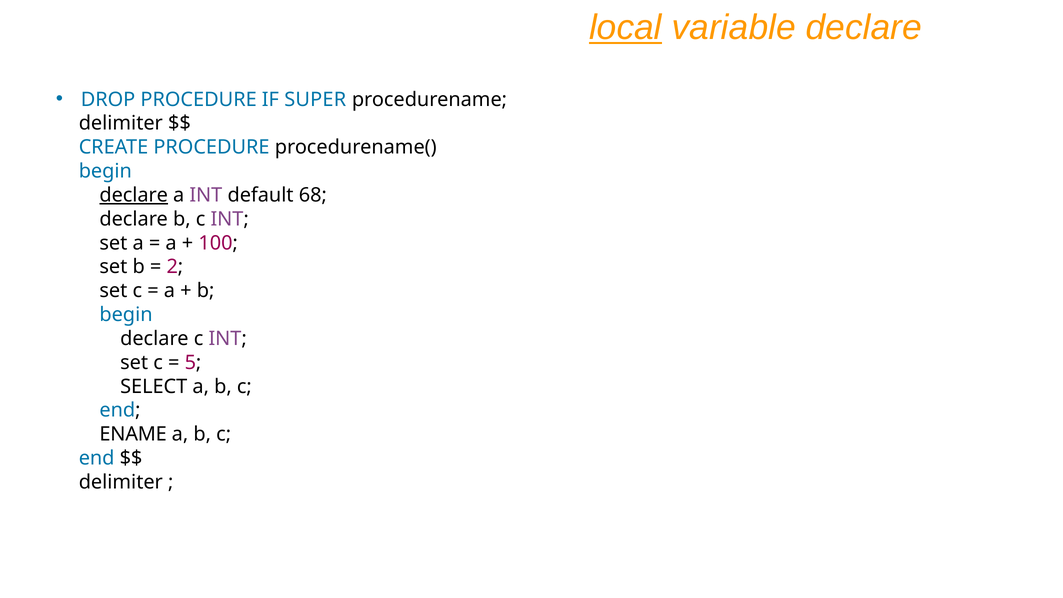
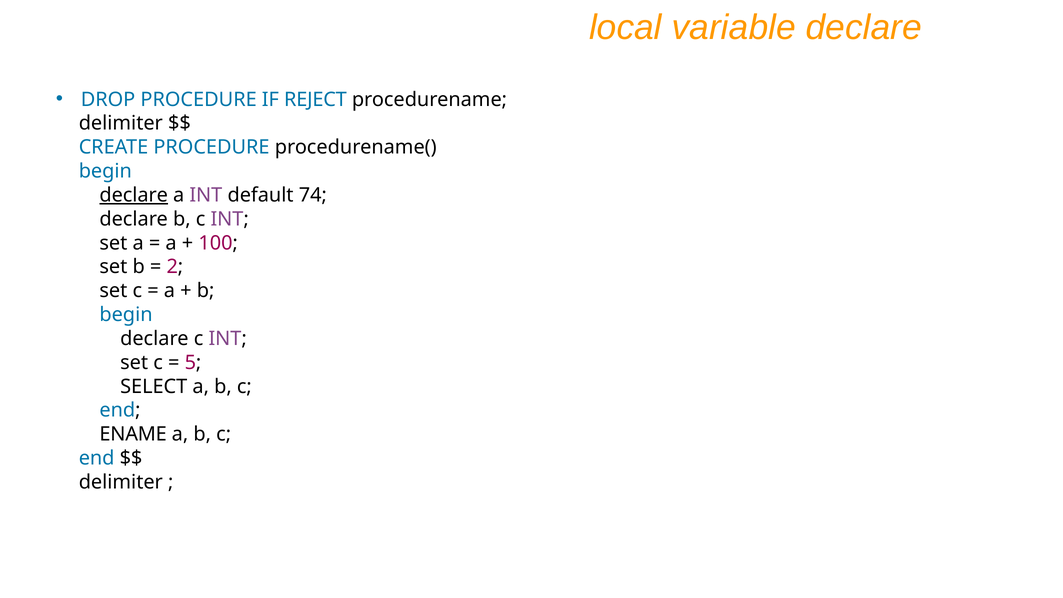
local underline: present -> none
SUPER: SUPER -> REJECT
68: 68 -> 74
